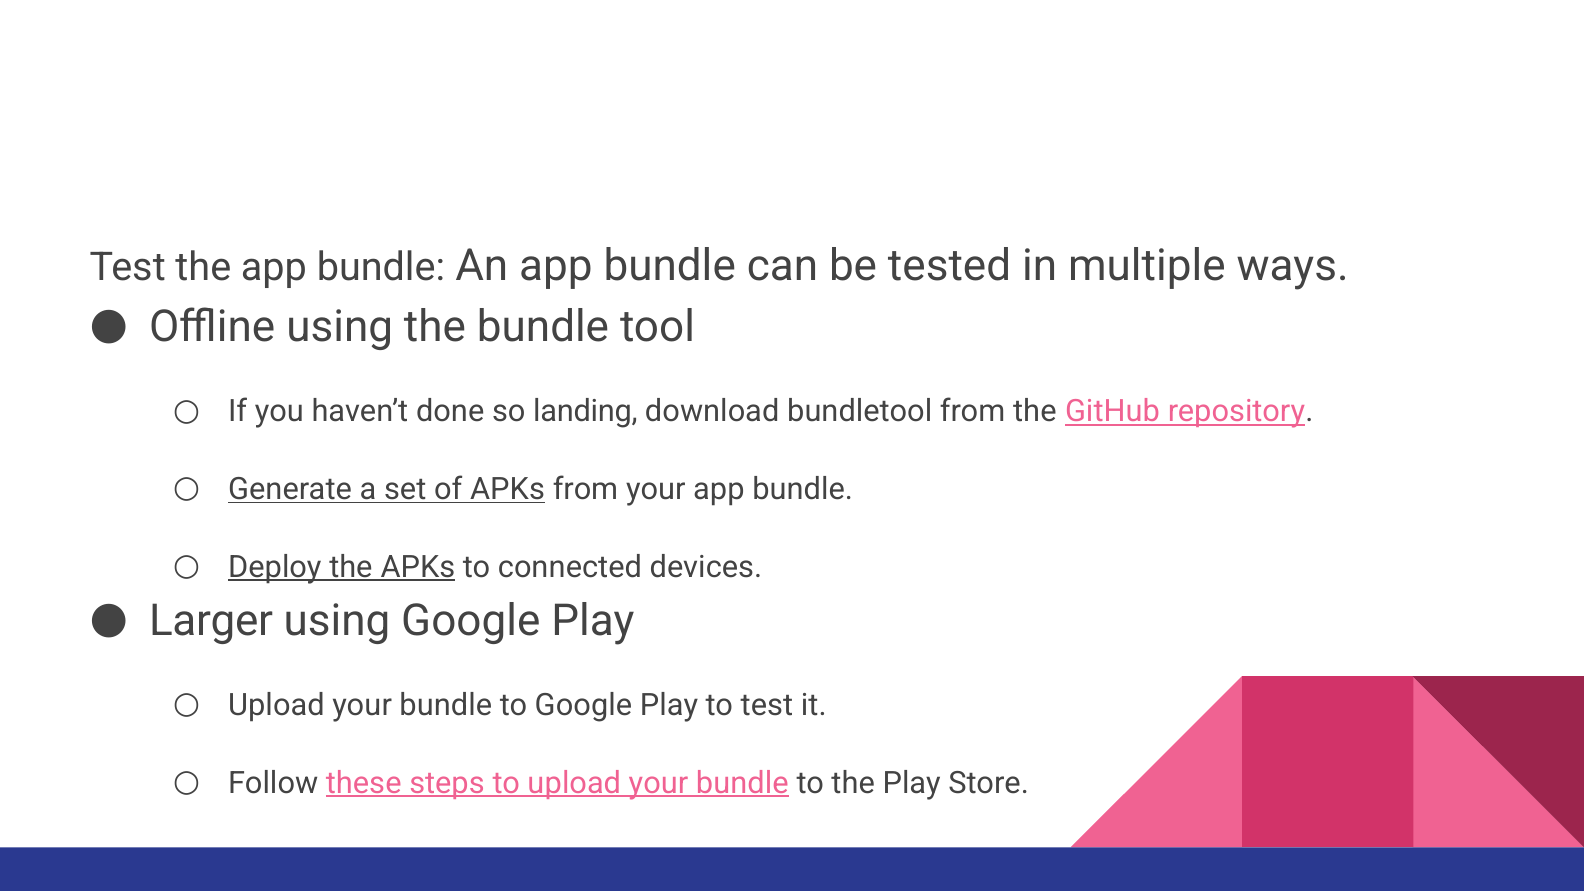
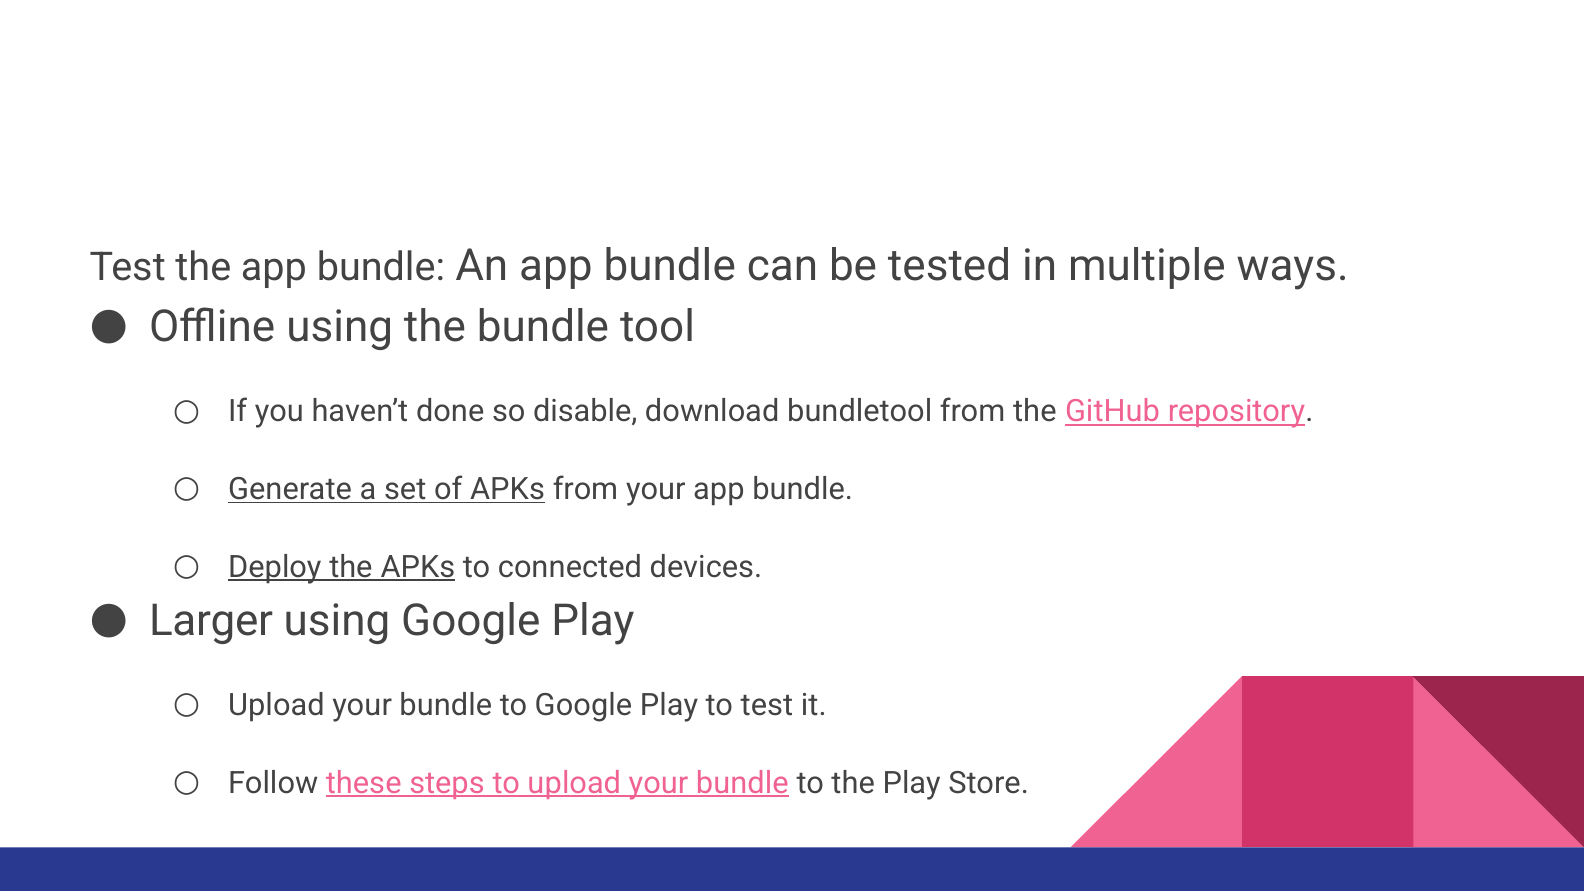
landing: landing -> disable
